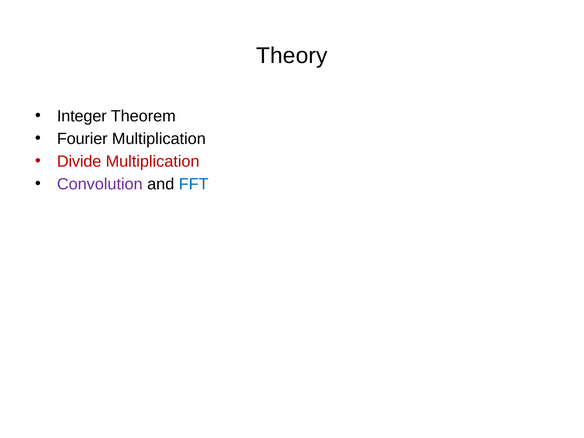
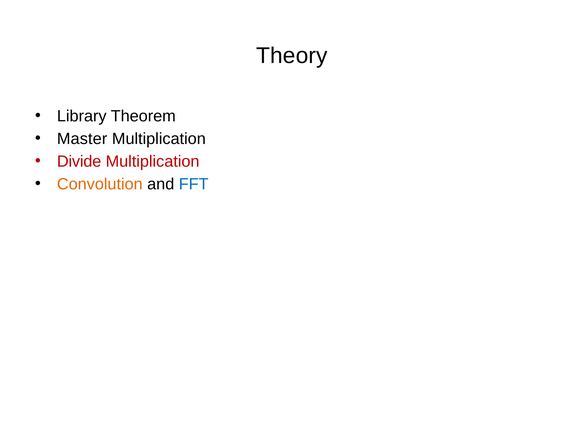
Integer: Integer -> Library
Fourier: Fourier -> Master
Convolution colour: purple -> orange
